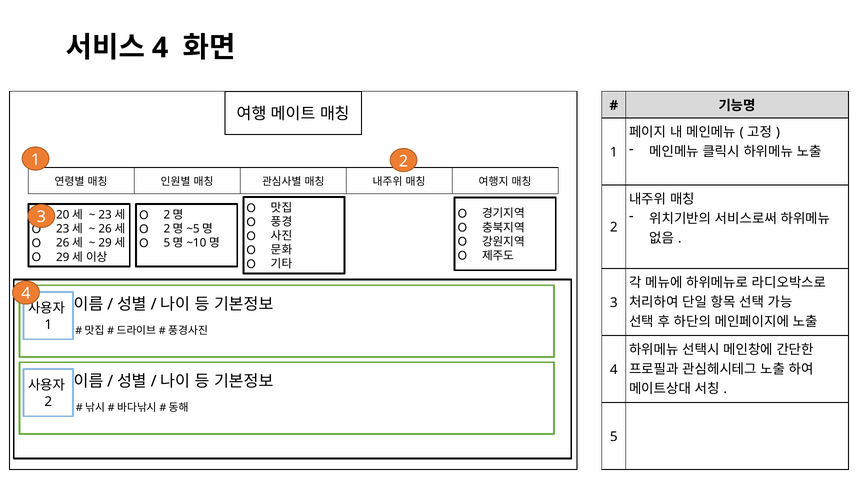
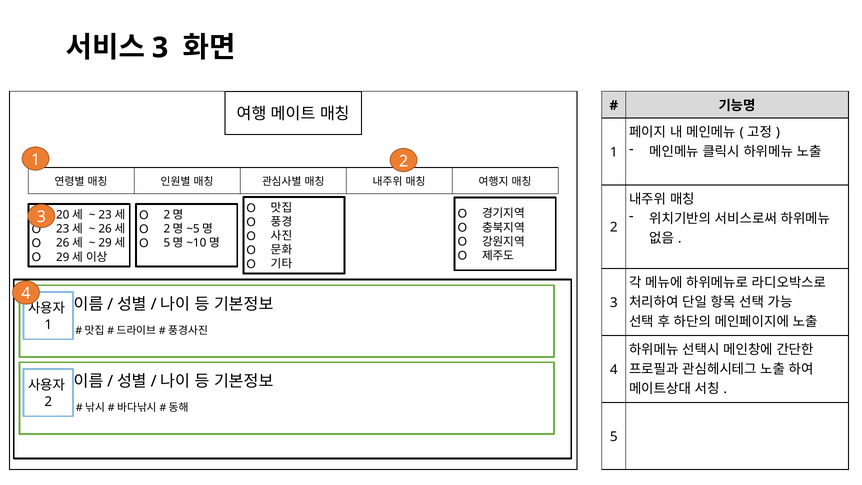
4 at (160, 48): 4 -> 3
